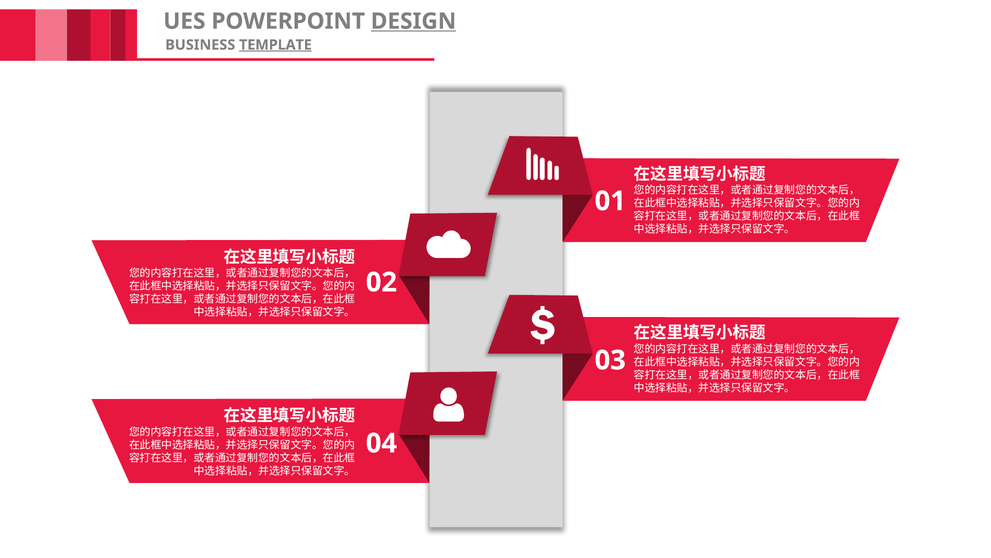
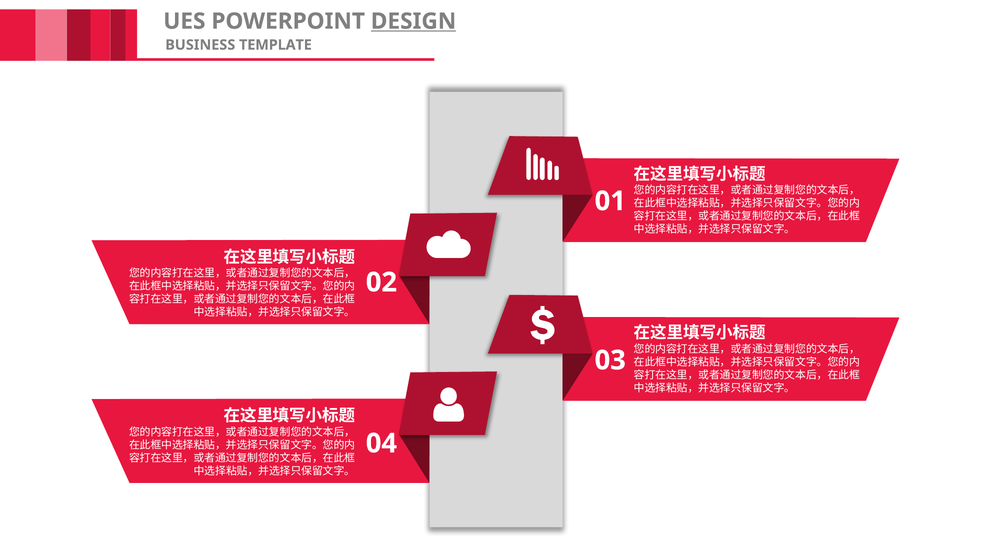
TEMPLATE underline: present -> none
